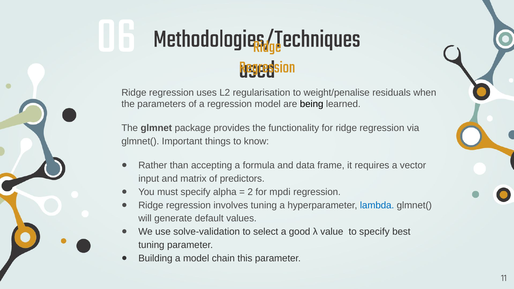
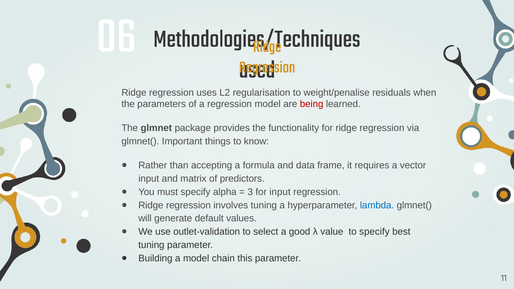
being colour: black -> red
2: 2 -> 3
for mpdi: mpdi -> input
solve-validation: solve-validation -> outlet-validation
